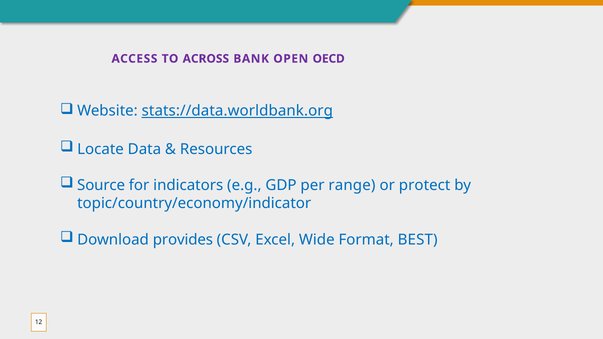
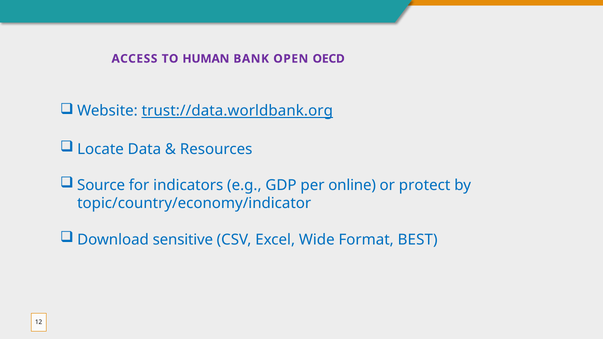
ACROSS: ACROSS -> HUMAN
stats://data.worldbank.org: stats://data.worldbank.org -> trust://data.worldbank.org
range: range -> online
provides: provides -> sensitive
